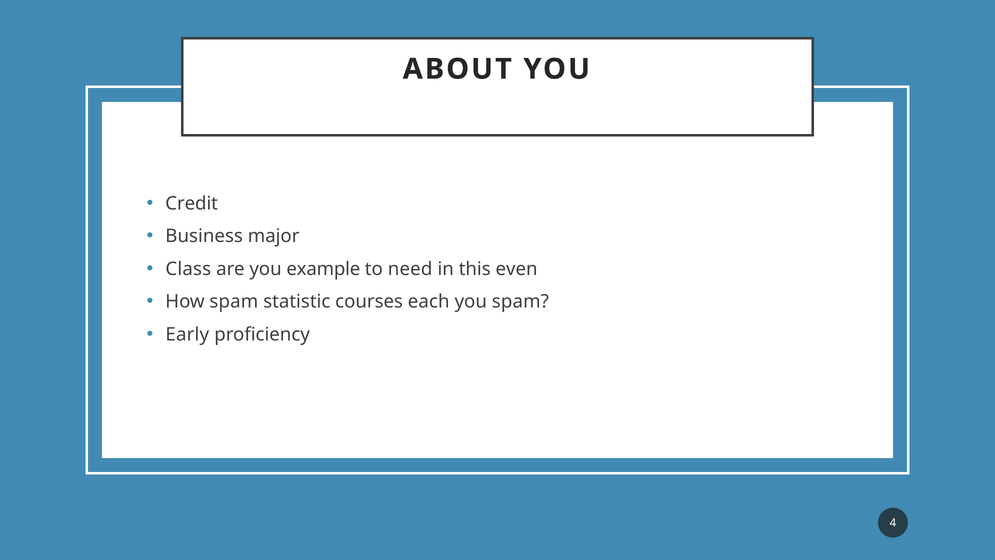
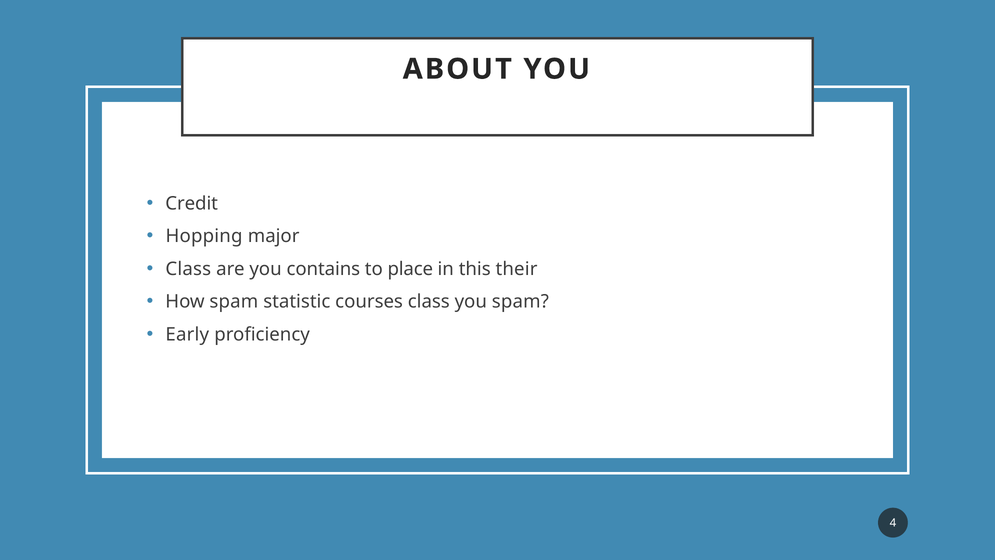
Business: Business -> Hopping
example: example -> contains
need: need -> place
even: even -> their
courses each: each -> class
